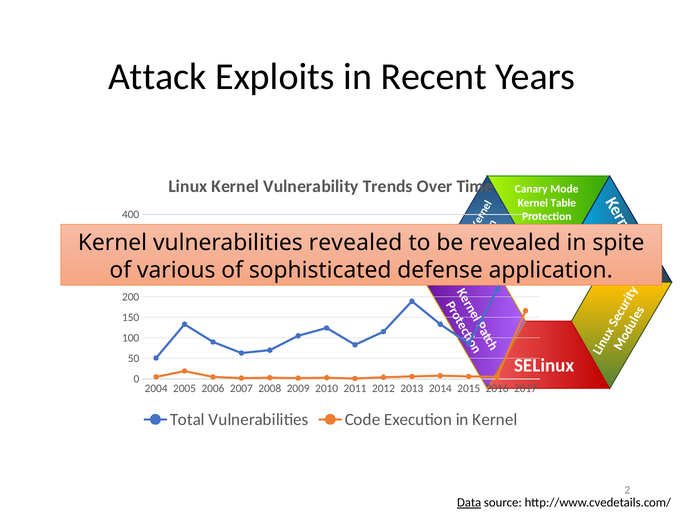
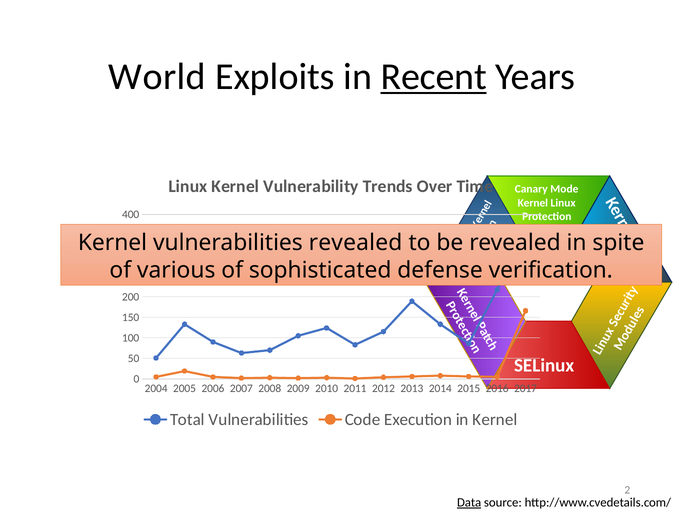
Attack: Attack -> World
Recent underline: none -> present
Kernel Table: Table -> Linux
application: application -> verification
